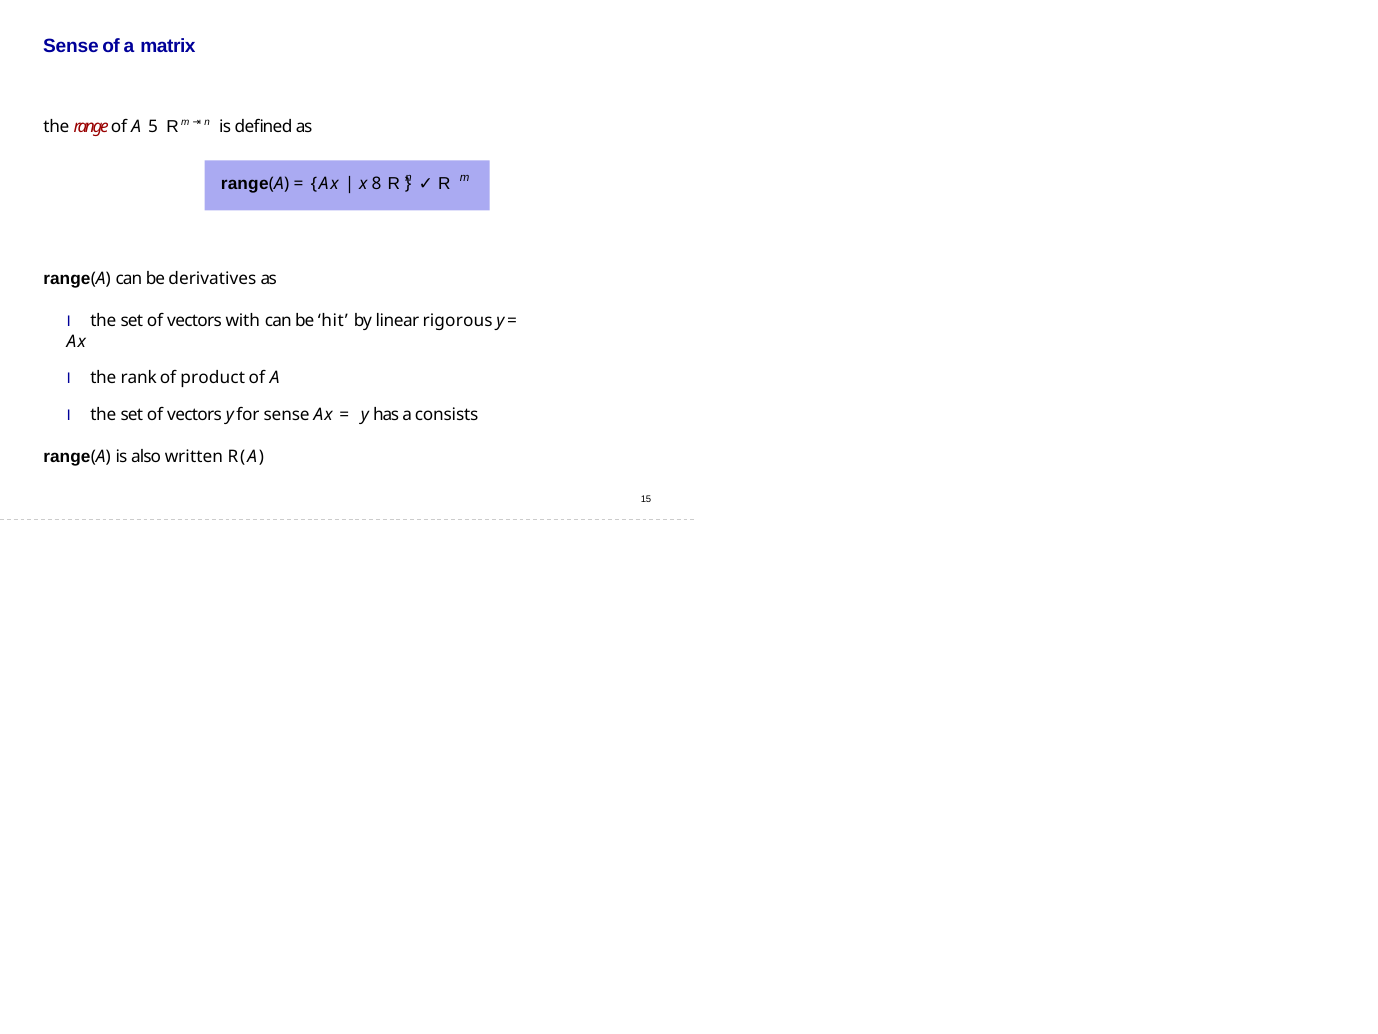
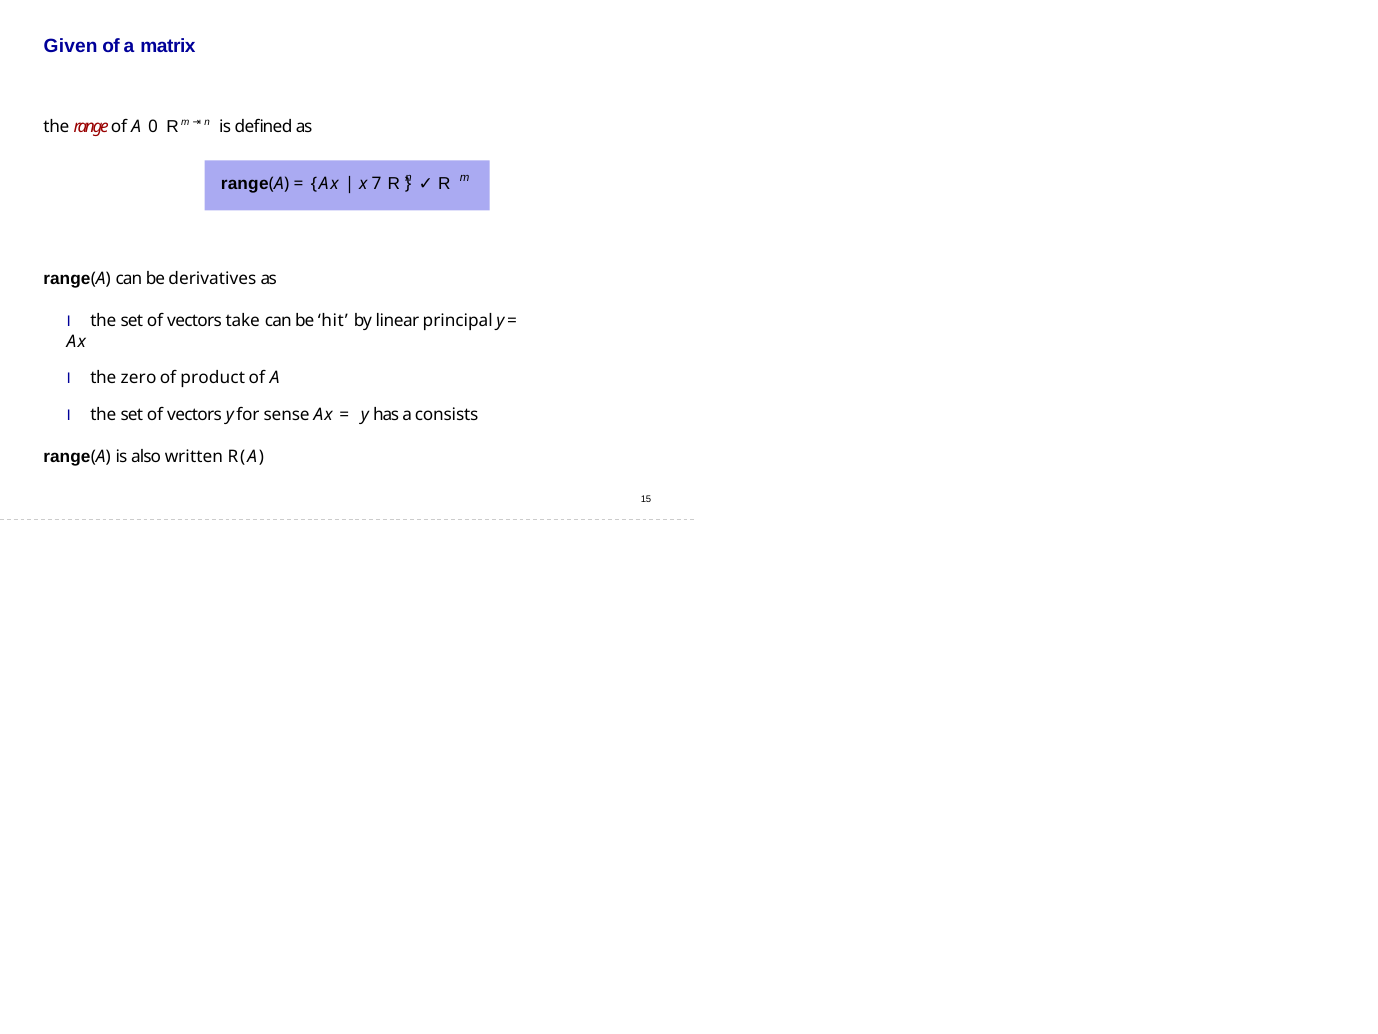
Sense at (71, 46): Sense -> Given
5: 5 -> 0
8: 8 -> 7
with: with -> take
rigorous: rigorous -> principal
rank: rank -> zero
